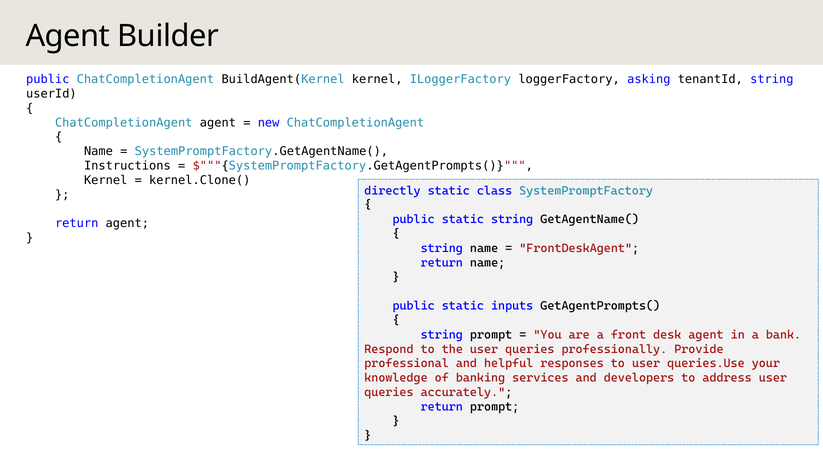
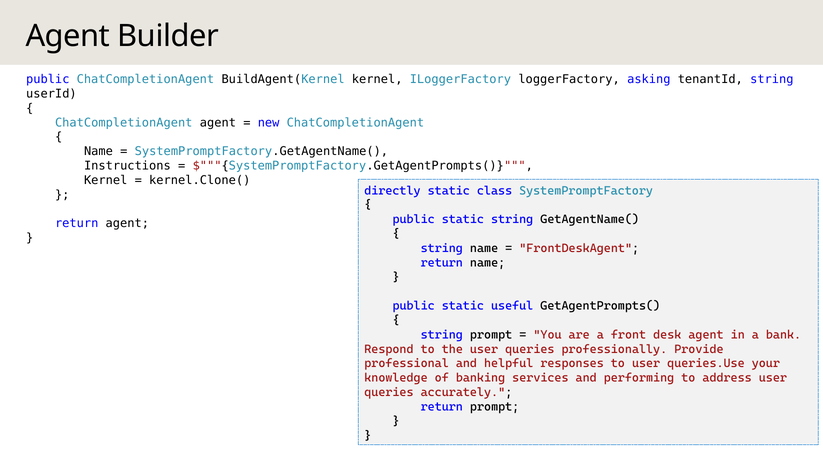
inputs: inputs -> useful
developers: developers -> performing
